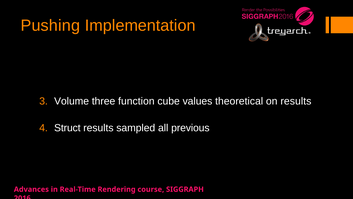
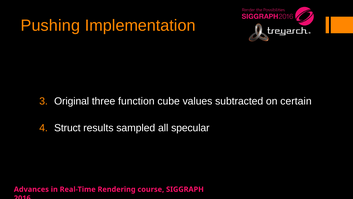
Volume: Volume -> Original
theoretical: theoretical -> subtracted
on results: results -> certain
previous: previous -> specular
